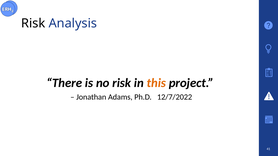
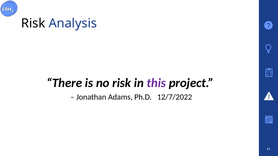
this colour: orange -> purple
